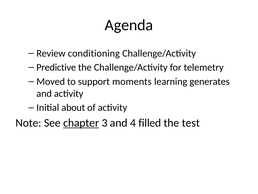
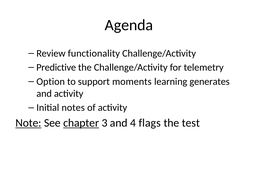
conditioning: conditioning -> functionality
Moved: Moved -> Option
about: about -> notes
Note underline: none -> present
filled: filled -> flags
